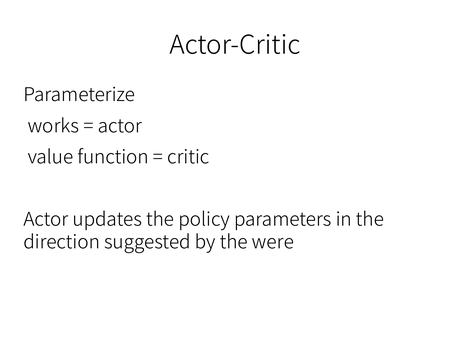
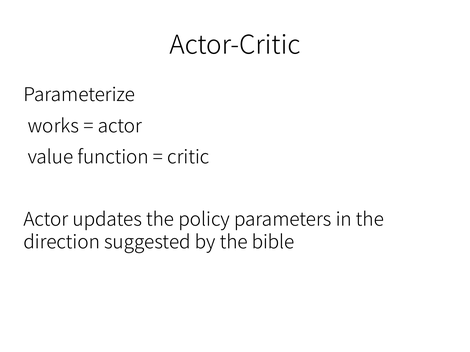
were: were -> bible
